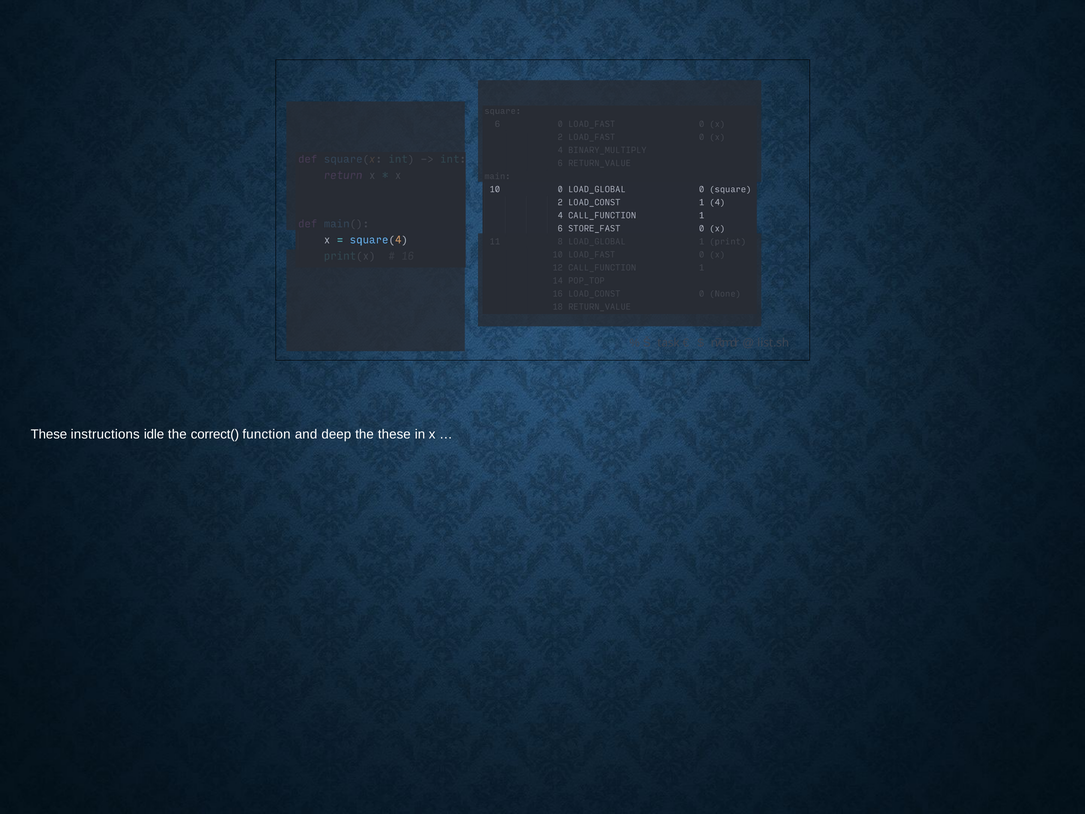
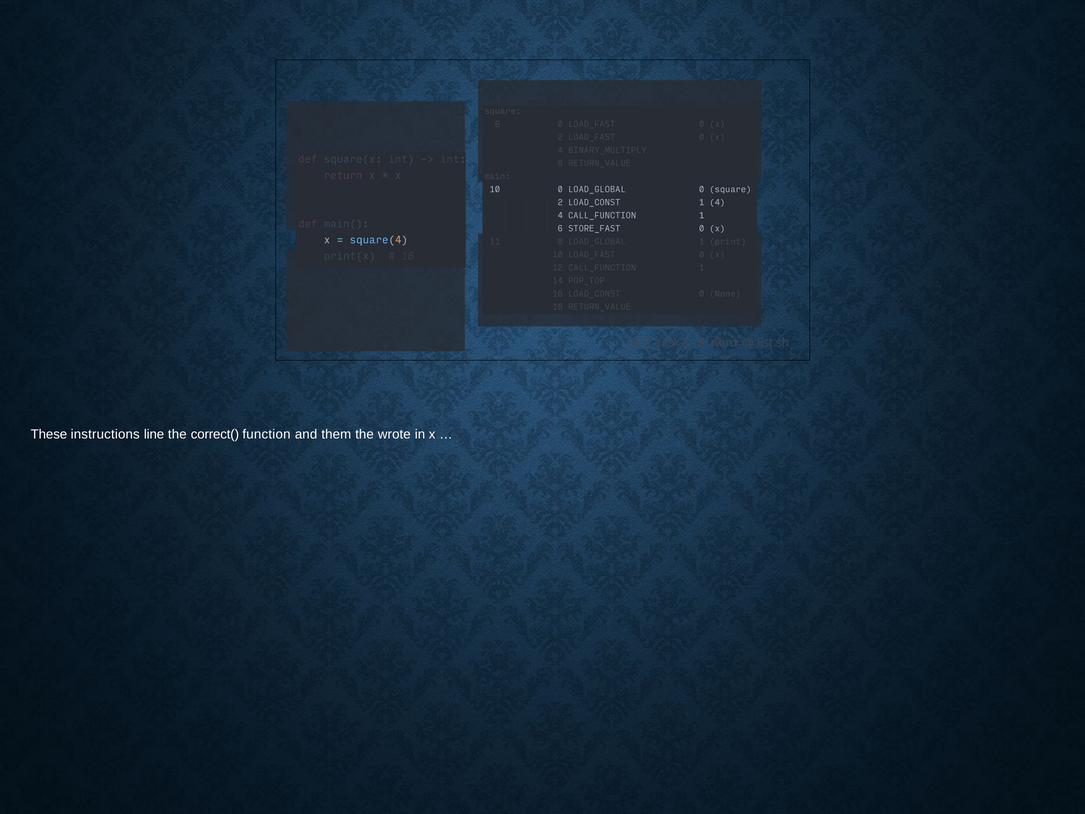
idle: idle -> line
deep: deep -> them
the these: these -> wrote
